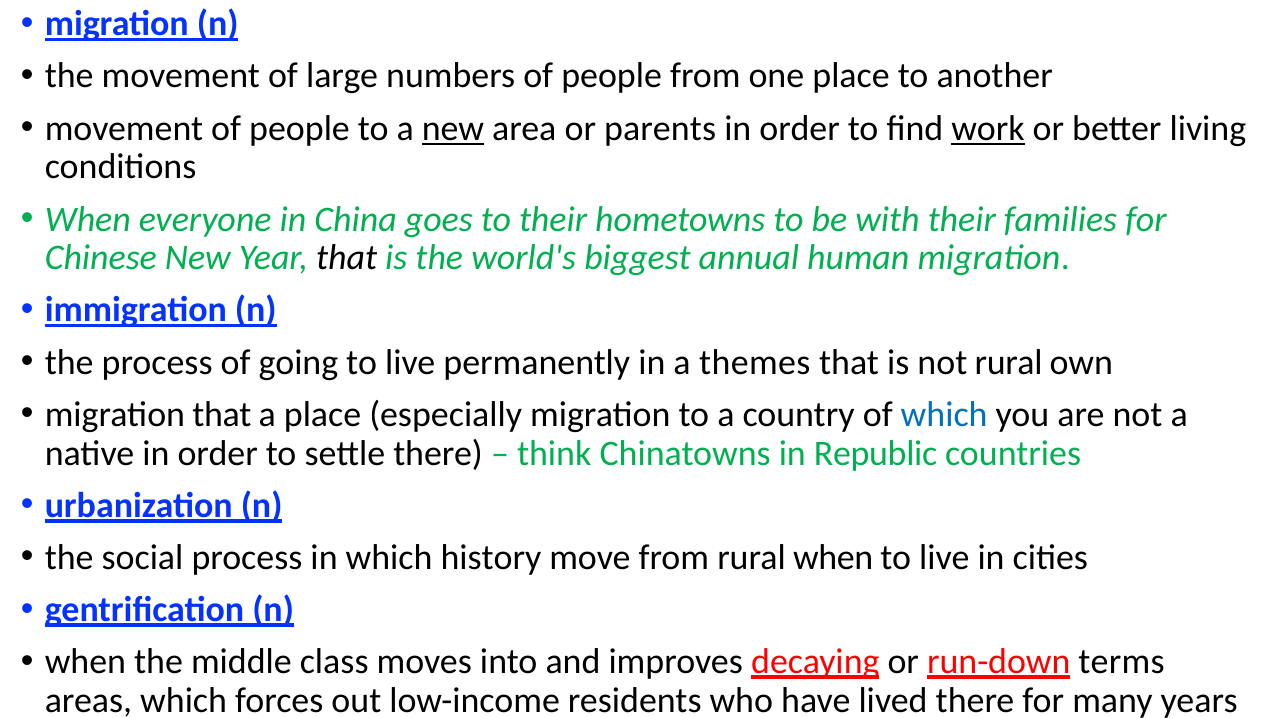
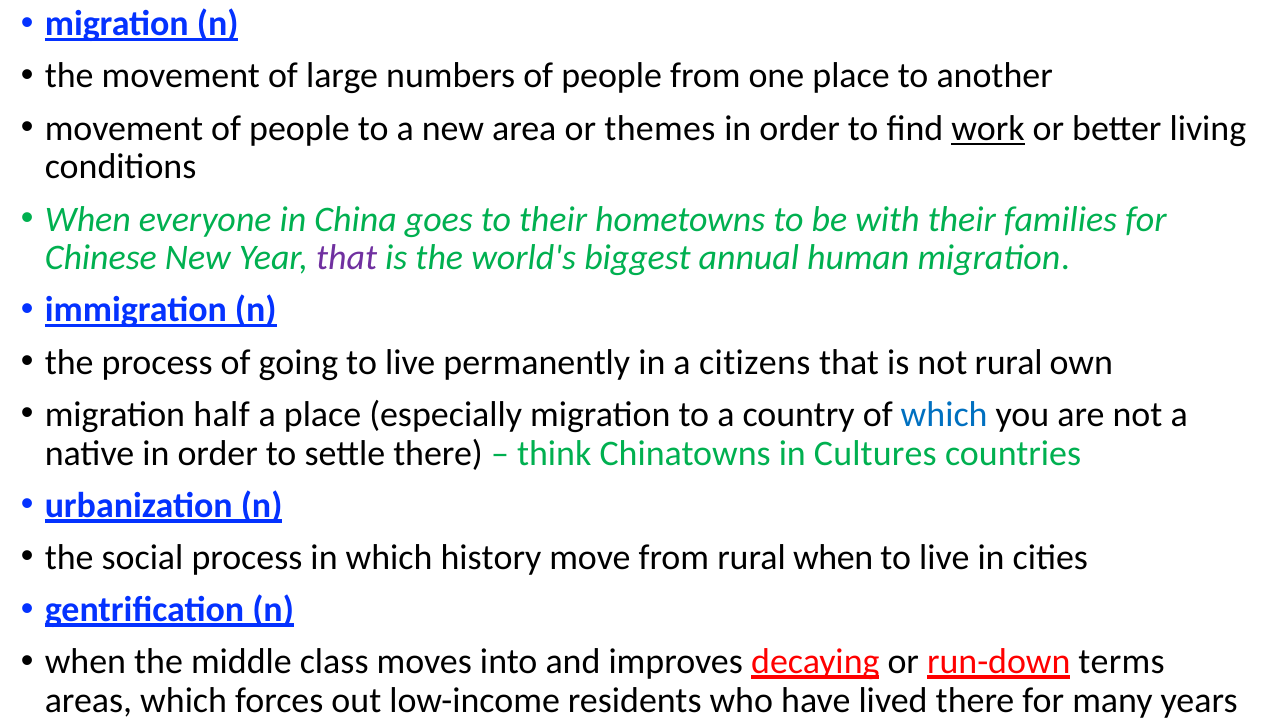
new at (453, 128) underline: present -> none
parents: parents -> themes
that at (347, 258) colour: black -> purple
themes: themes -> citizens
migration that: that -> half
Republic: Republic -> Cultures
